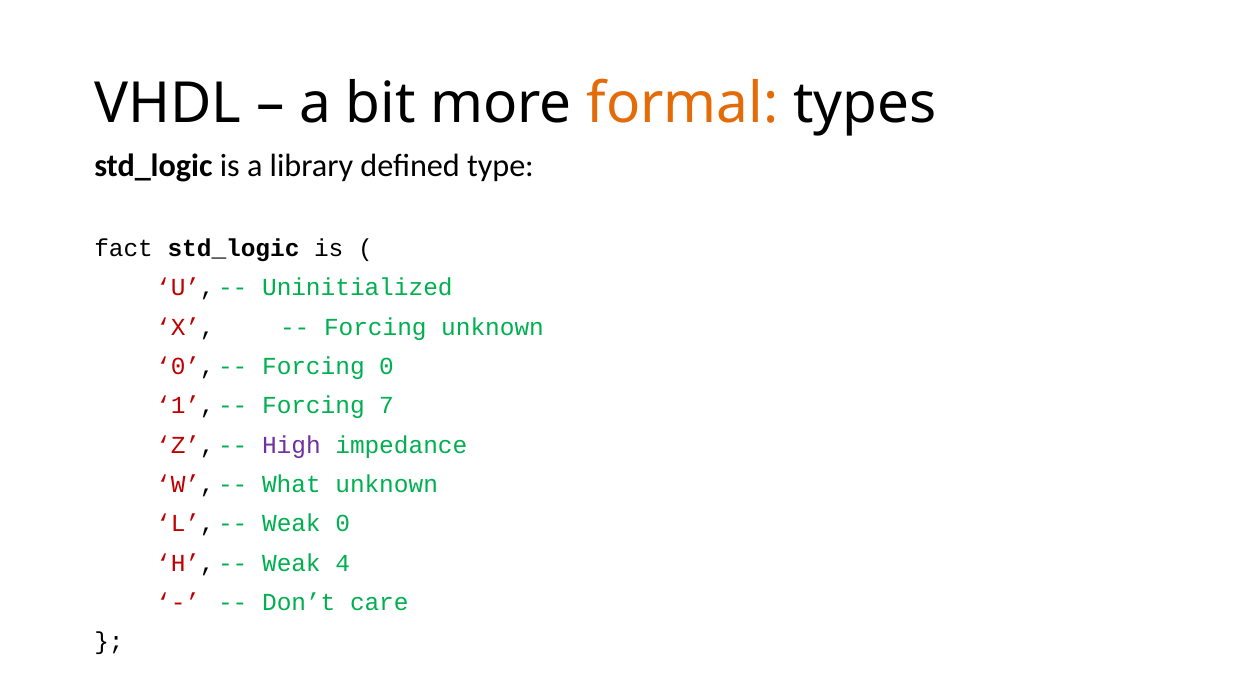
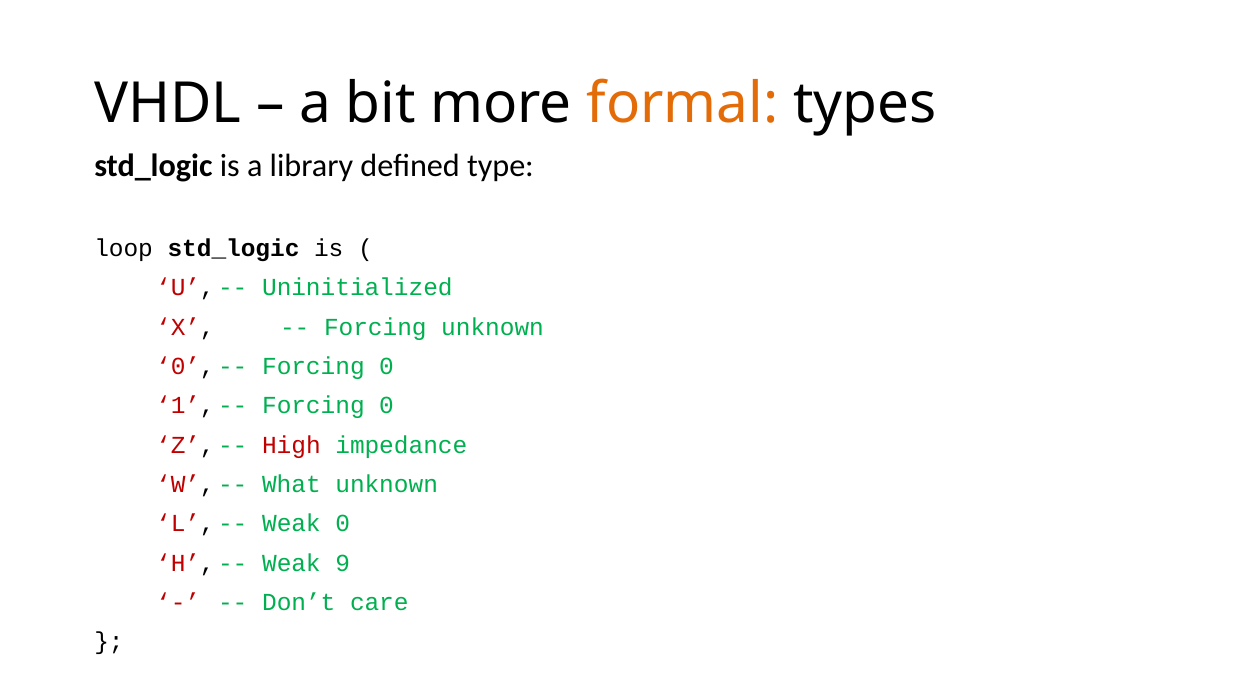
fact: fact -> loop
7 at (387, 406): 7 -> 0
High colour: purple -> red
4: 4 -> 9
